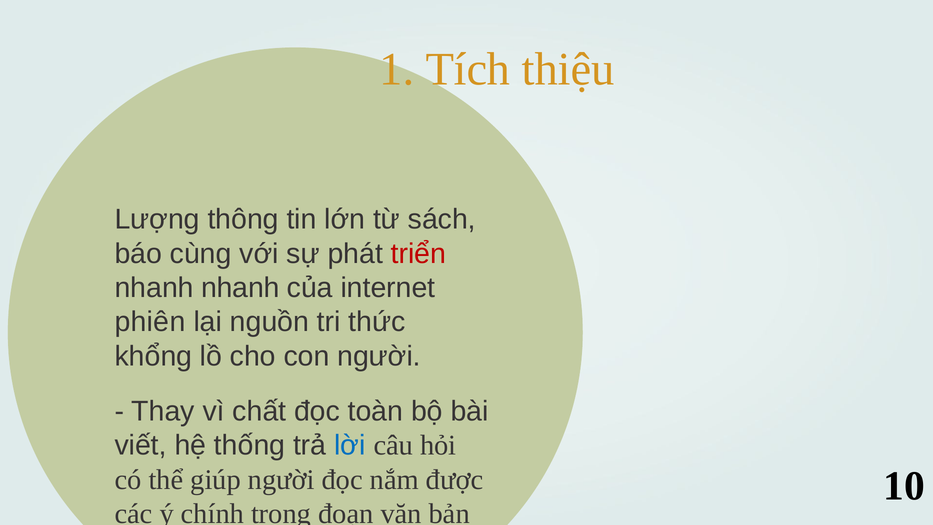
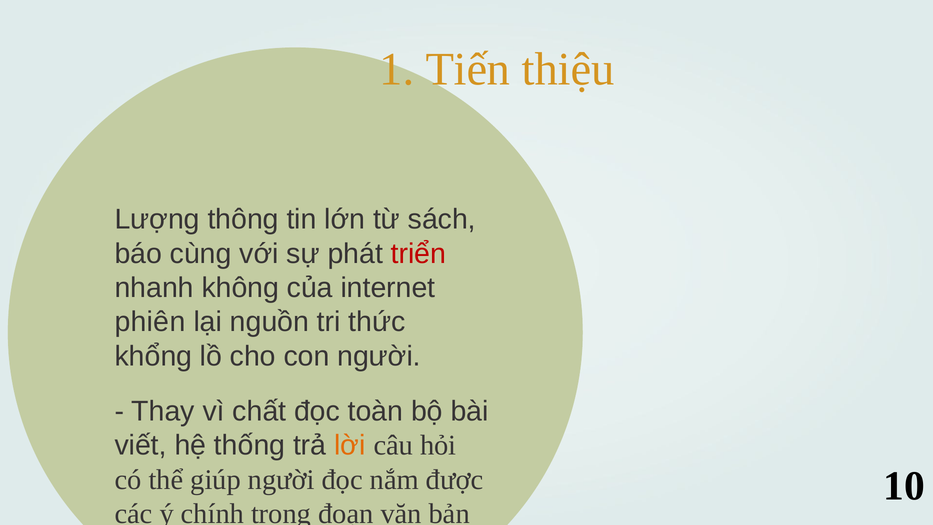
Tích: Tích -> Tiến
nhanh nhanh: nhanh -> không
lời colour: blue -> orange
